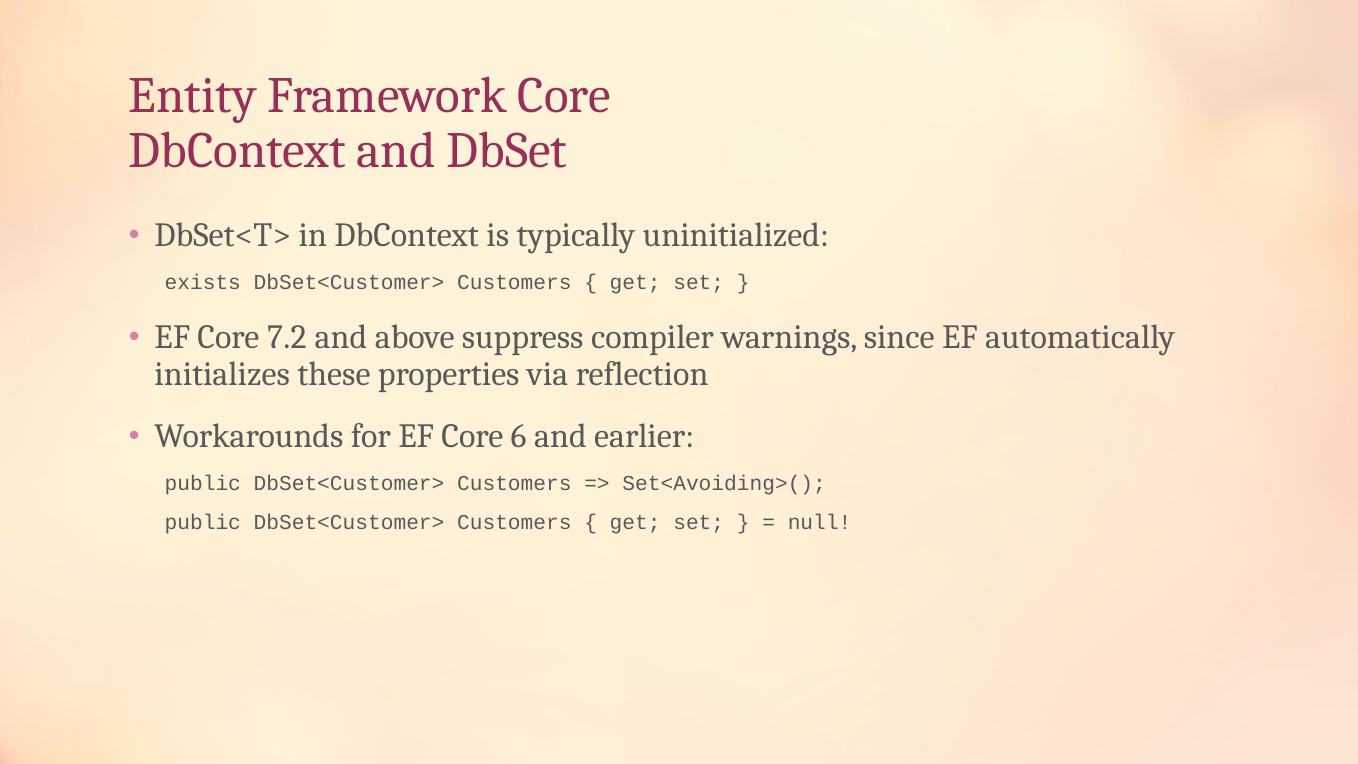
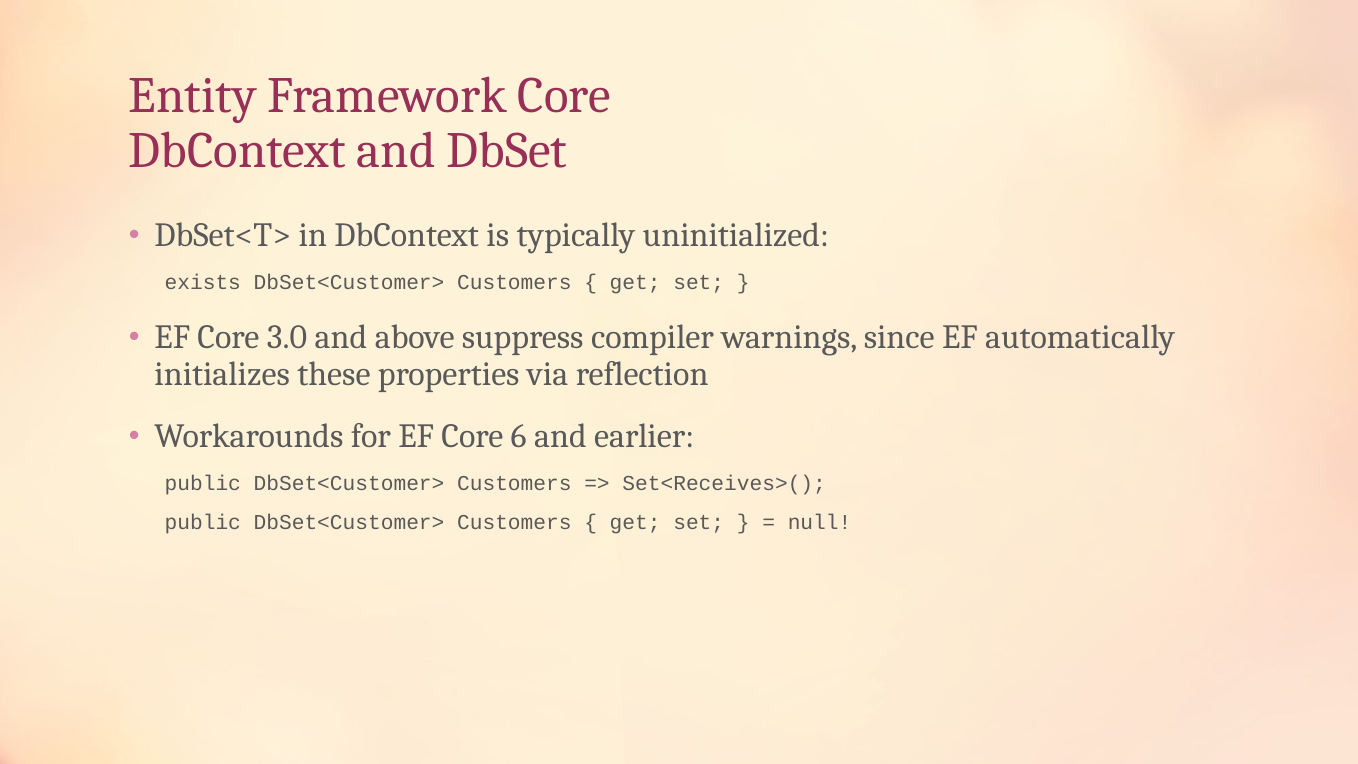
7.2: 7.2 -> 3.0
Set<Avoiding>(: Set<Avoiding>( -> Set<Receives>(
